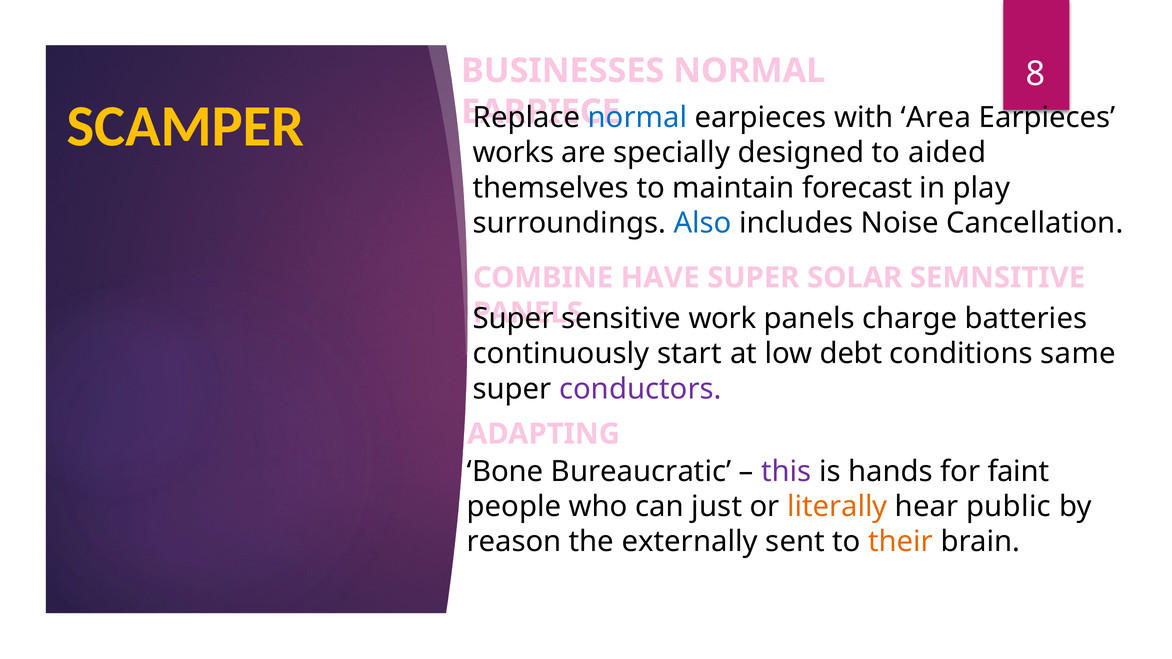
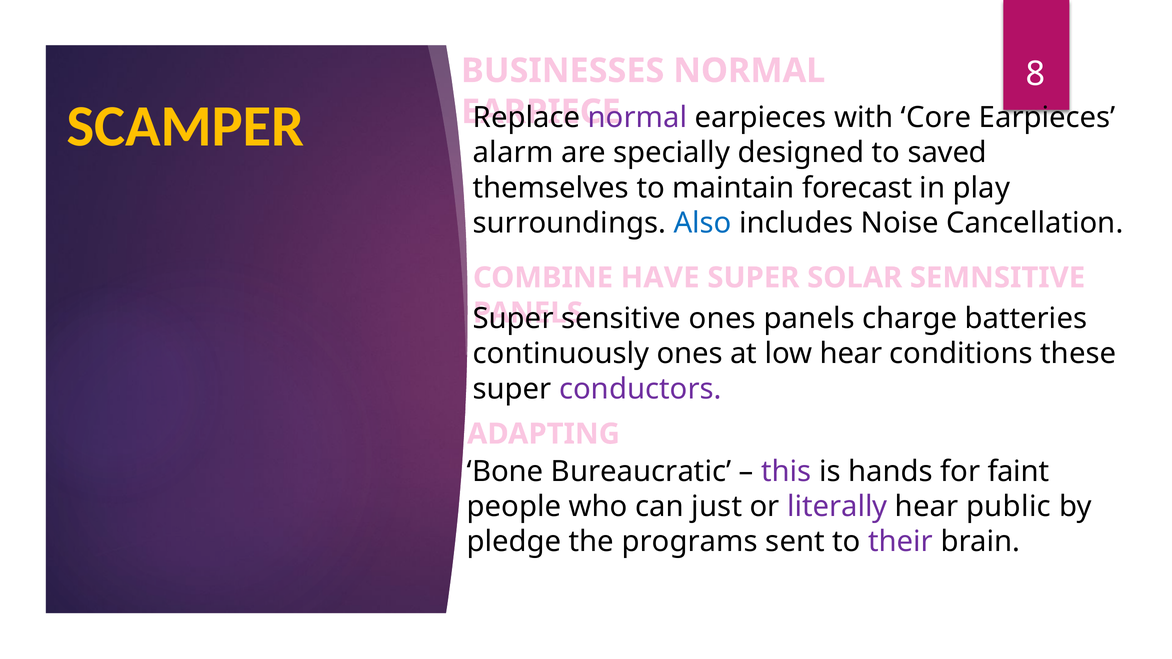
normal at (637, 118) colour: blue -> purple
Area: Area -> Core
works: works -> alarm
aided: aided -> saved
sensitive work: work -> ones
continuously start: start -> ones
low debt: debt -> hear
same: same -> these
literally colour: orange -> purple
reason: reason -> pledge
externally: externally -> programs
their colour: orange -> purple
